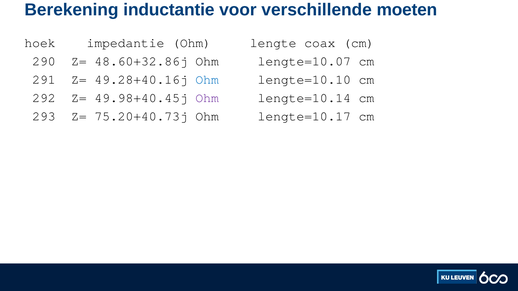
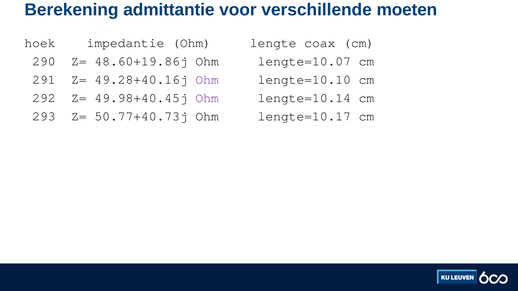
inductantie: inductantie -> admittantie
48.60+32.86j: 48.60+32.86j -> 48.60+19.86j
Ohm at (207, 80) colour: blue -> purple
75.20+40.73j: 75.20+40.73j -> 50.77+40.73j
